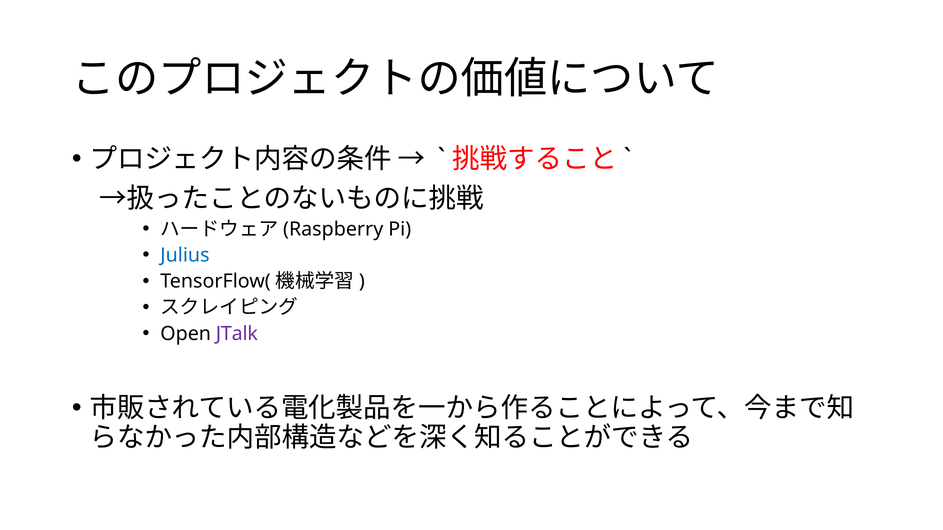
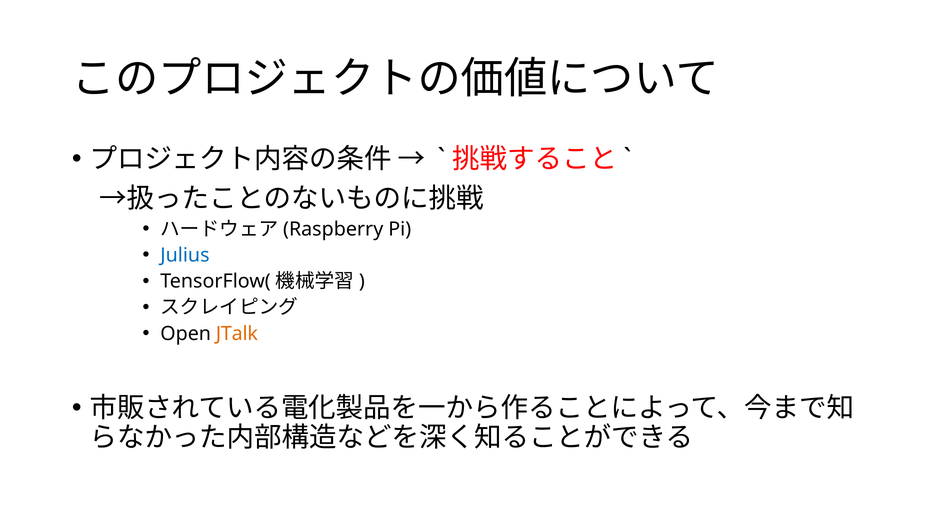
JTalk colour: purple -> orange
